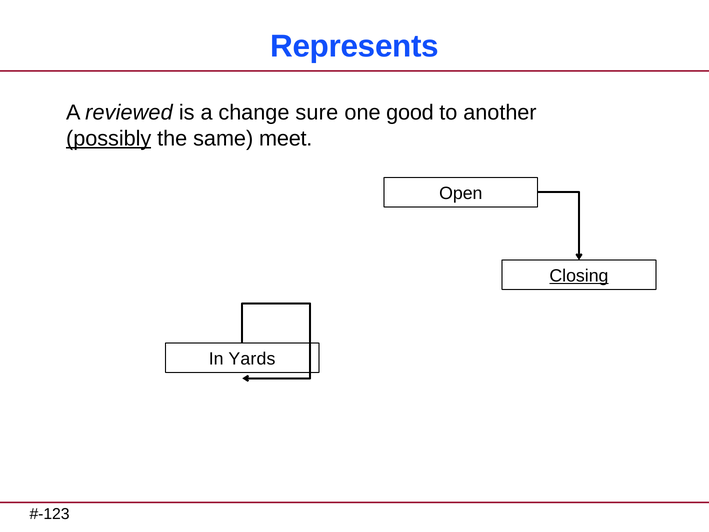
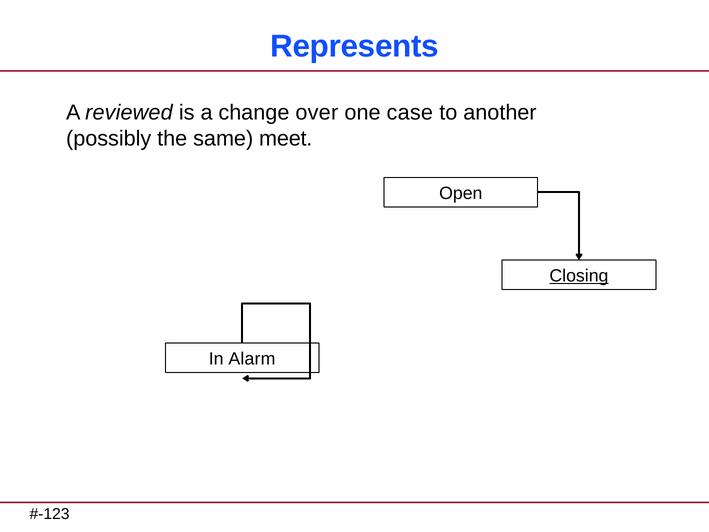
sure: sure -> over
good: good -> case
possibly underline: present -> none
Yards: Yards -> Alarm
